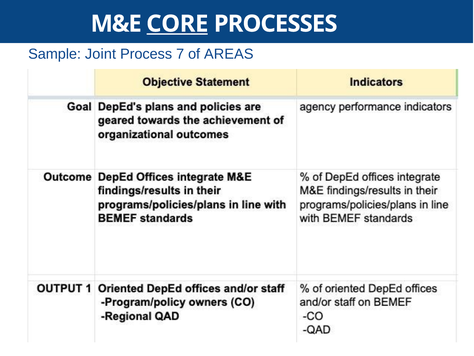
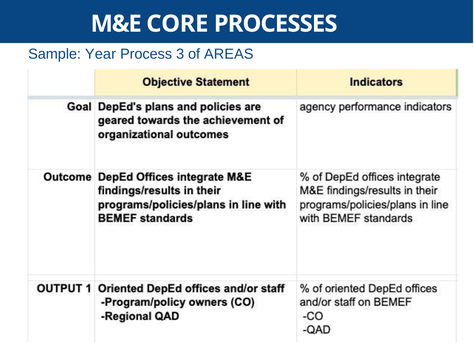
CORE underline: present -> none
Joint: Joint -> Year
7: 7 -> 3
